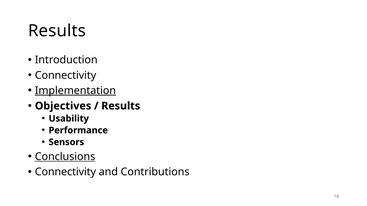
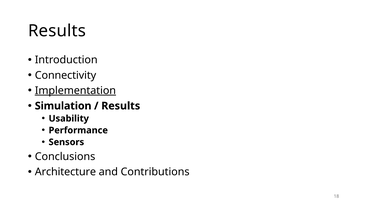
Objectives: Objectives -> Simulation
Conclusions underline: present -> none
Connectivity at (65, 172): Connectivity -> Architecture
